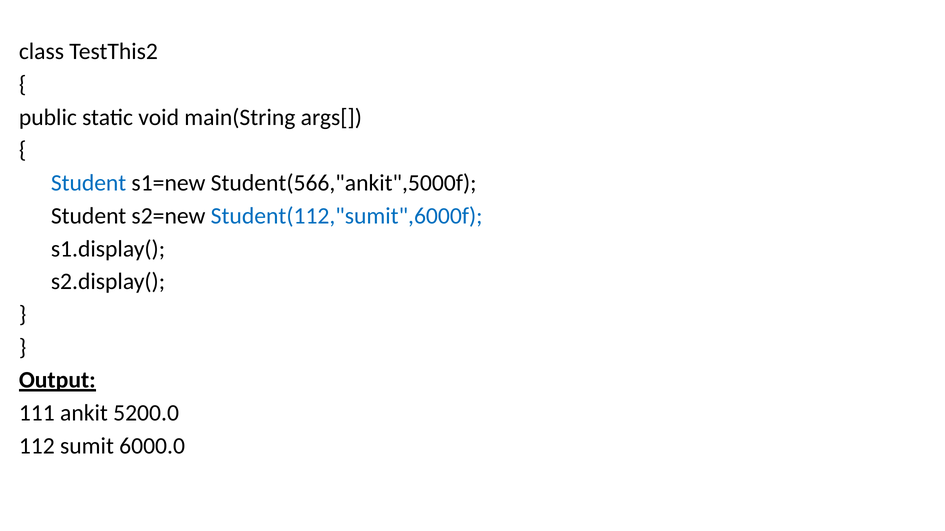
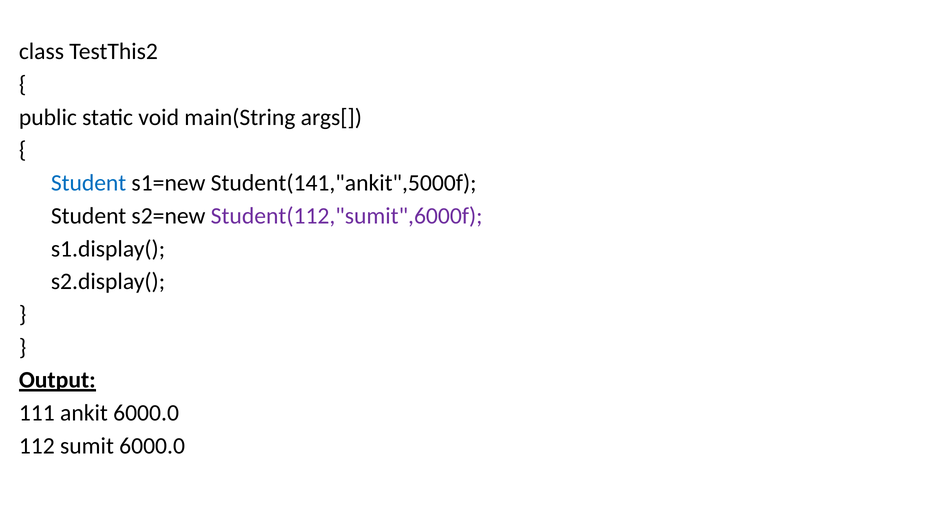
Student(566,"ankit",5000f: Student(566,"ankit",5000f -> Student(141,"ankit",5000f
Student(112,"sumit",6000f colour: blue -> purple
ankit 5200.0: 5200.0 -> 6000.0
